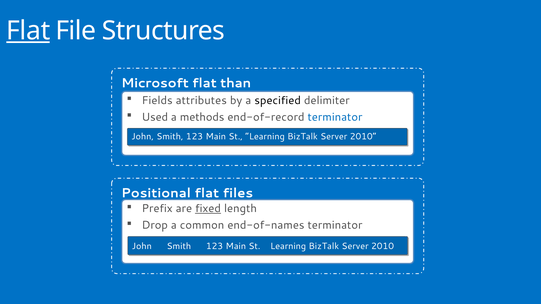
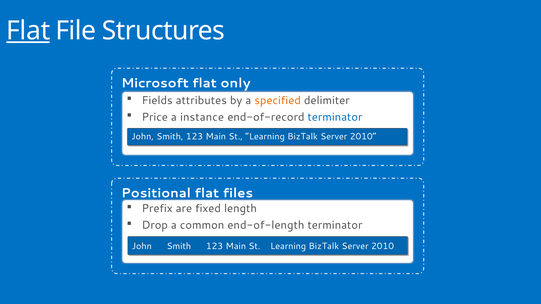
than: than -> only
specified colour: black -> orange
Used: Used -> Price
methods: methods -> instance
fixed underline: present -> none
end-of-names: end-of-names -> end-of-length
